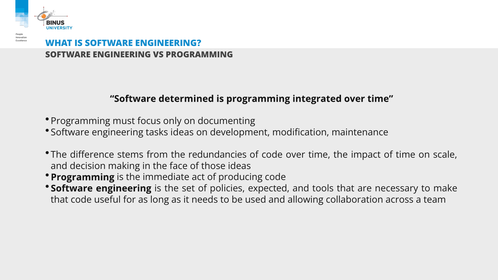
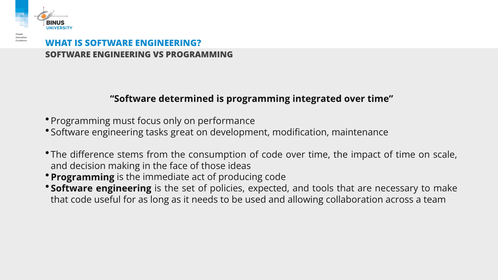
documenting: documenting -> performance
tasks ideas: ideas -> great
redundancies: redundancies -> consumption
